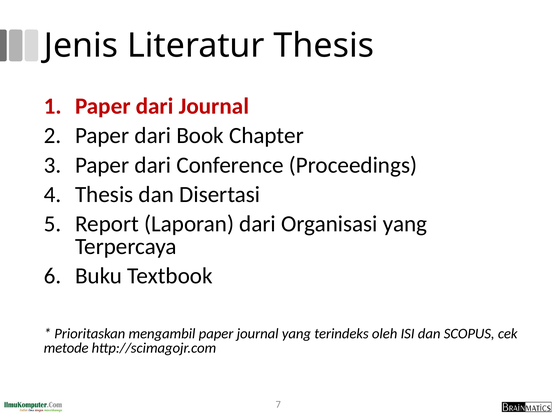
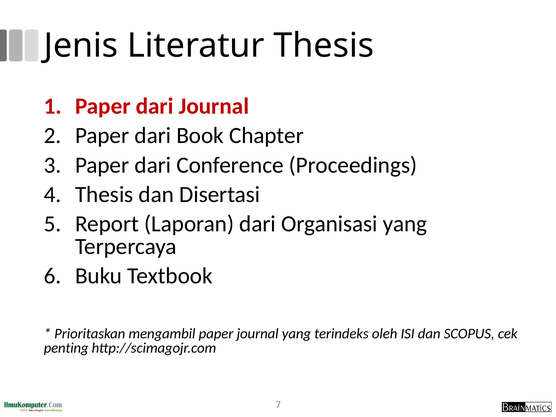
metode: metode -> penting
